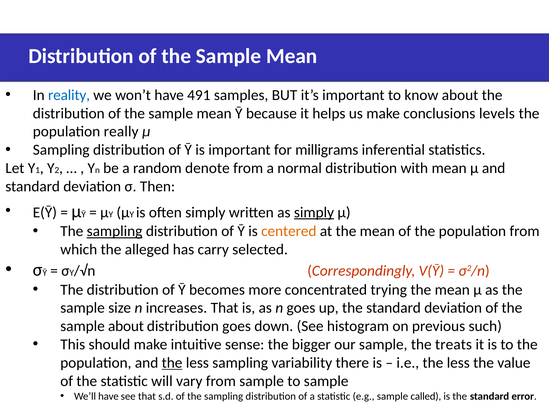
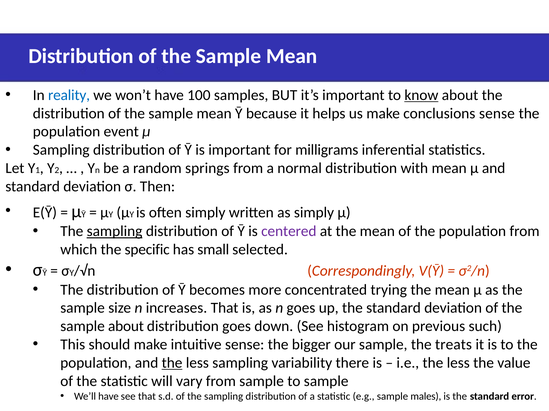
491: 491 -> 100
know underline: none -> present
conclusions levels: levels -> sense
really: really -> event
denote: denote -> springs
simply at (314, 213) underline: present -> none
centered colour: orange -> purple
alleged: alleged -> specific
carry: carry -> small
called: called -> males
